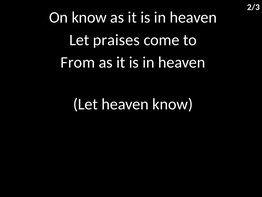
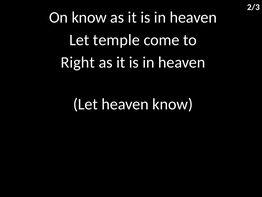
praises: praises -> temple
From: From -> Right
